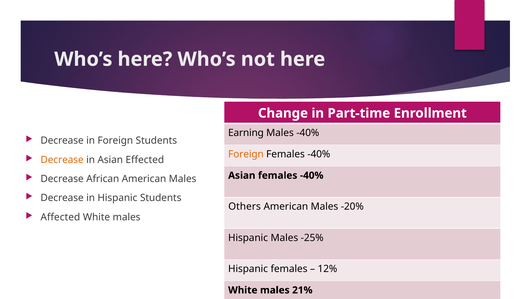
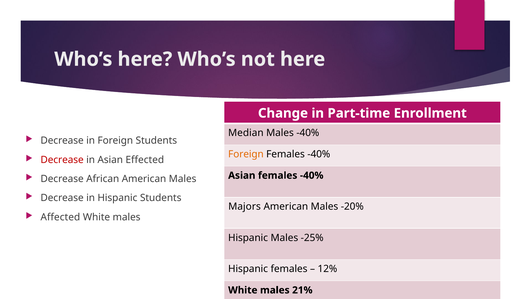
Earning: Earning -> Median
Decrease at (62, 160) colour: orange -> red
Others: Others -> Majors
